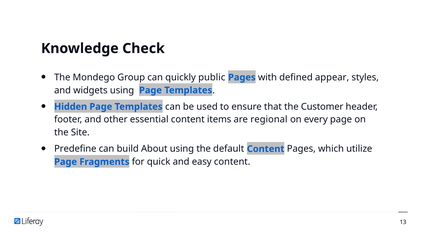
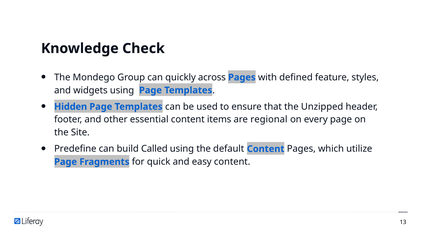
public: public -> across
appear: appear -> feature
Customer: Customer -> Unzipped
About: About -> Called
